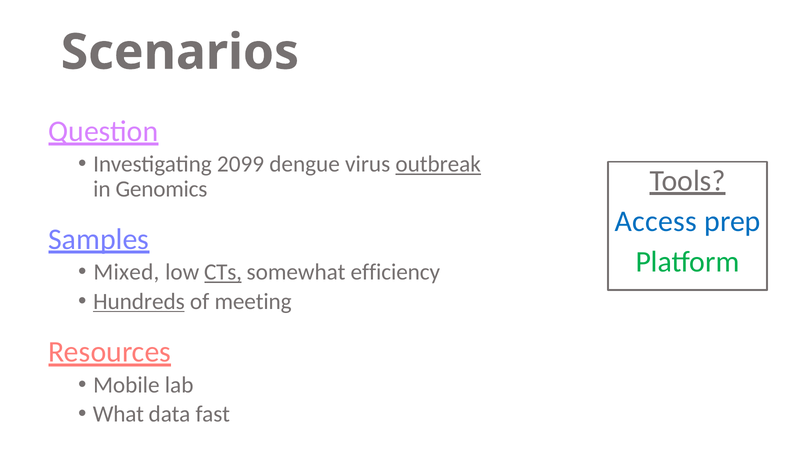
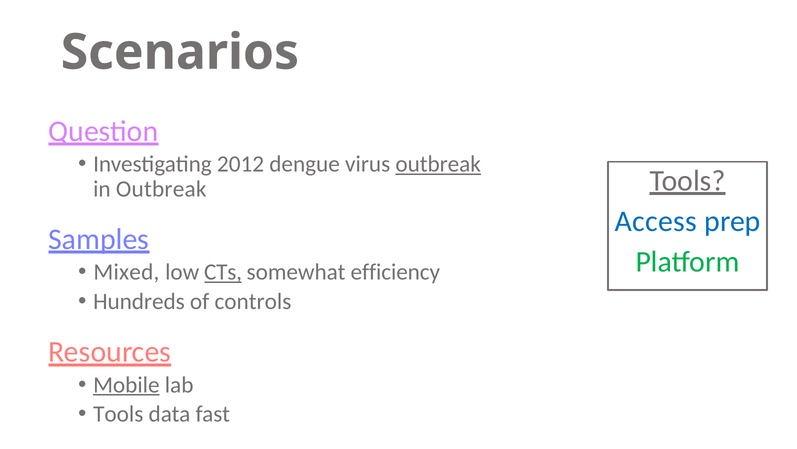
2099: 2099 -> 2012
in Genomics: Genomics -> Outbreak
Hundreds underline: present -> none
meeting: meeting -> controls
Mobile underline: none -> present
What at (118, 413): What -> Tools
